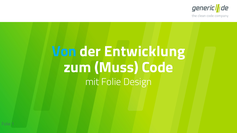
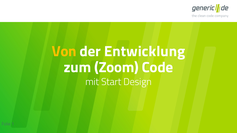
Von colour: light blue -> yellow
Muss: Muss -> Zoom
mit Folie: Folie -> Start
